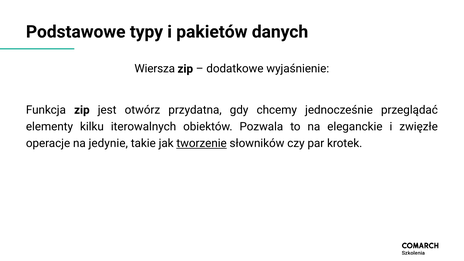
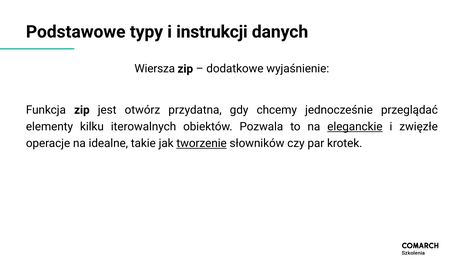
pakietów: pakietów -> instrukcji
eleganckie underline: none -> present
jedynie: jedynie -> idealne
